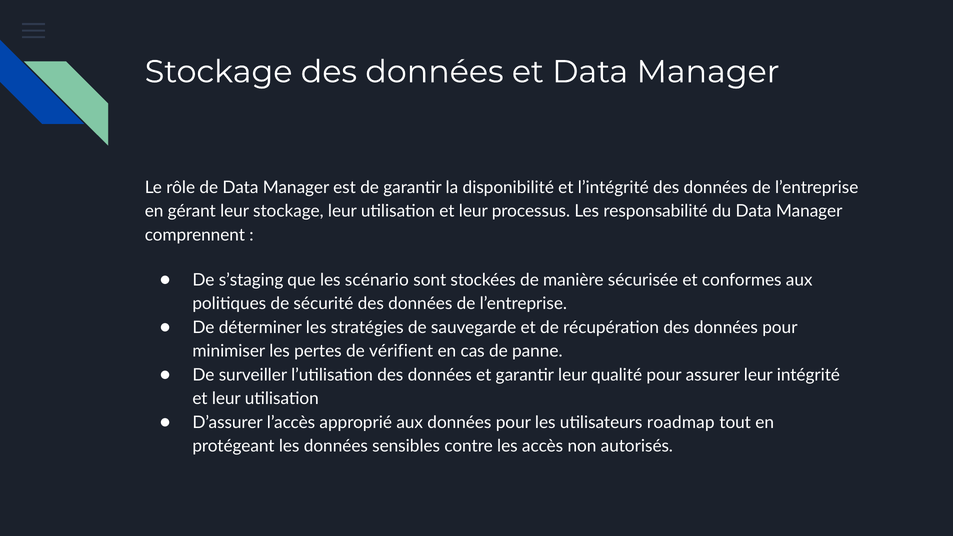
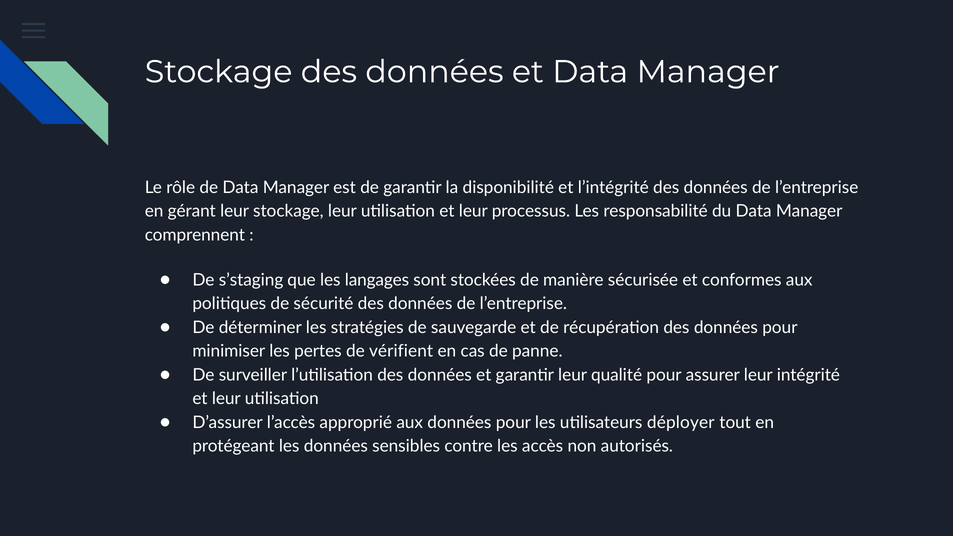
scénario: scénario -> langages
roadmap: roadmap -> déployer
